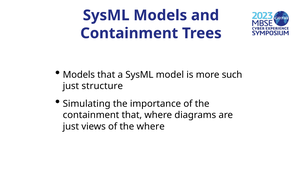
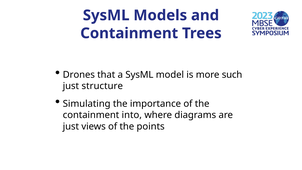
Models at (79, 75): Models -> Drones
containment that: that -> into
the where: where -> points
